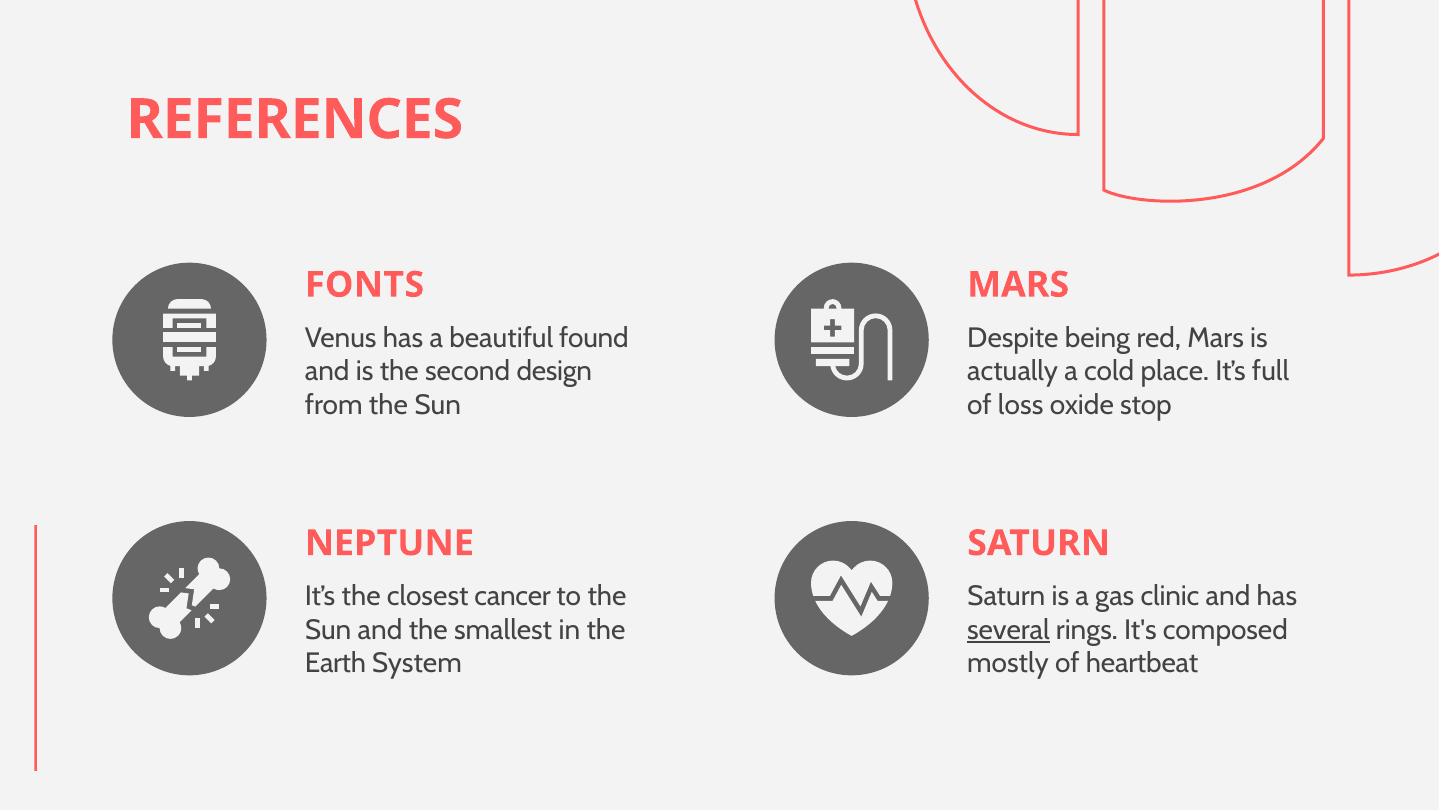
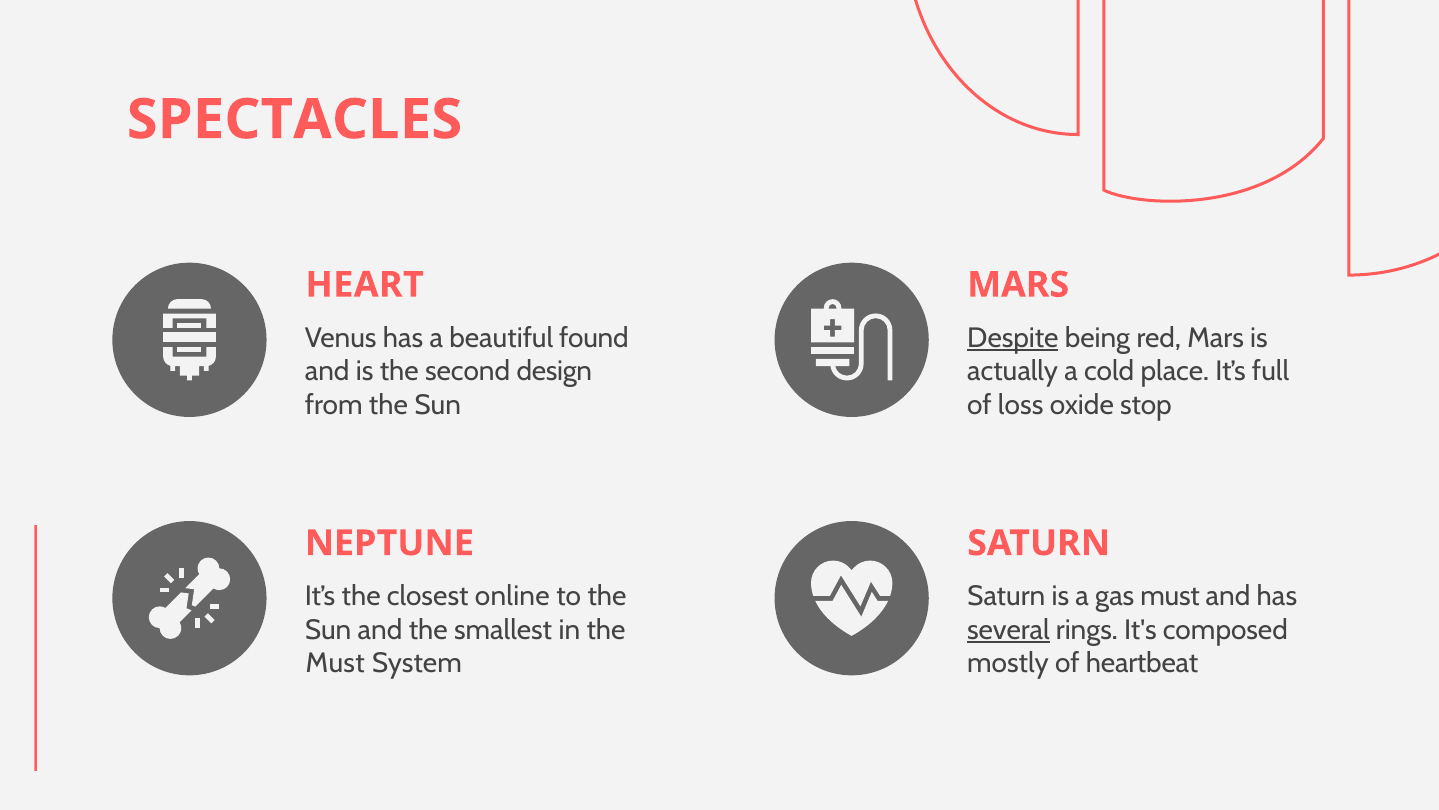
REFERENCES: REFERENCES -> SPECTACLES
FONTS: FONTS -> HEART
Despite underline: none -> present
cancer: cancer -> online
gas clinic: clinic -> must
Earth at (335, 663): Earth -> Must
